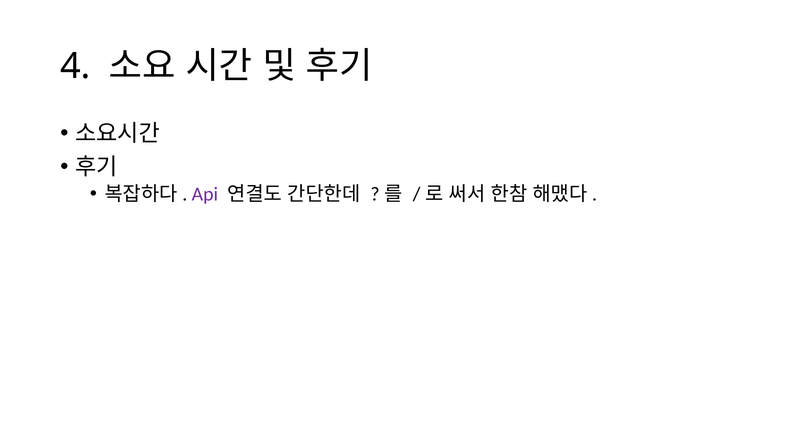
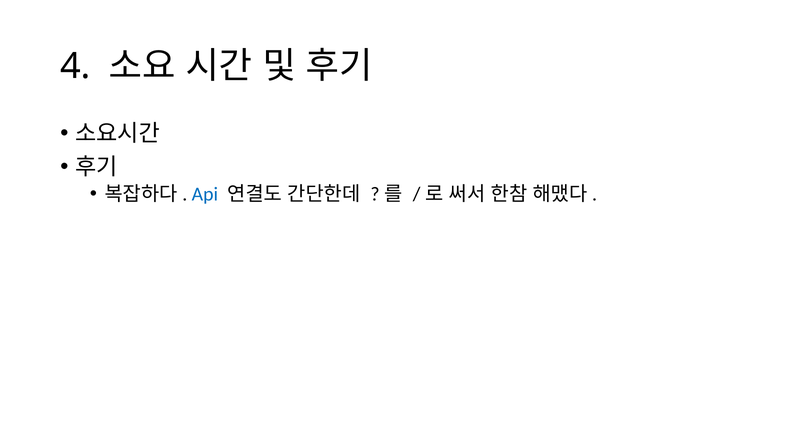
Api colour: purple -> blue
